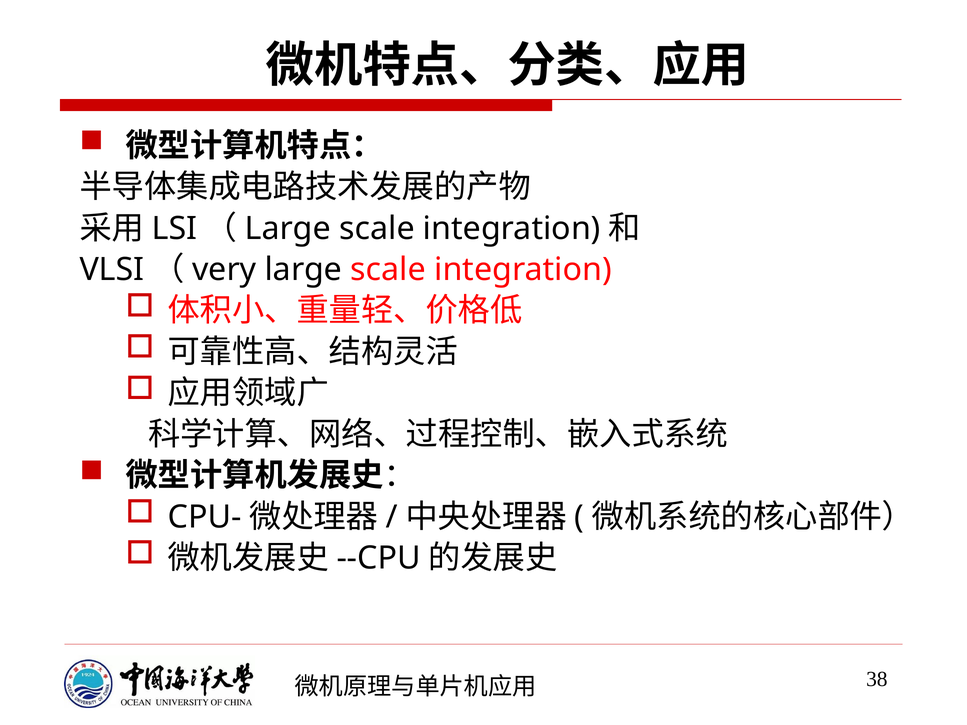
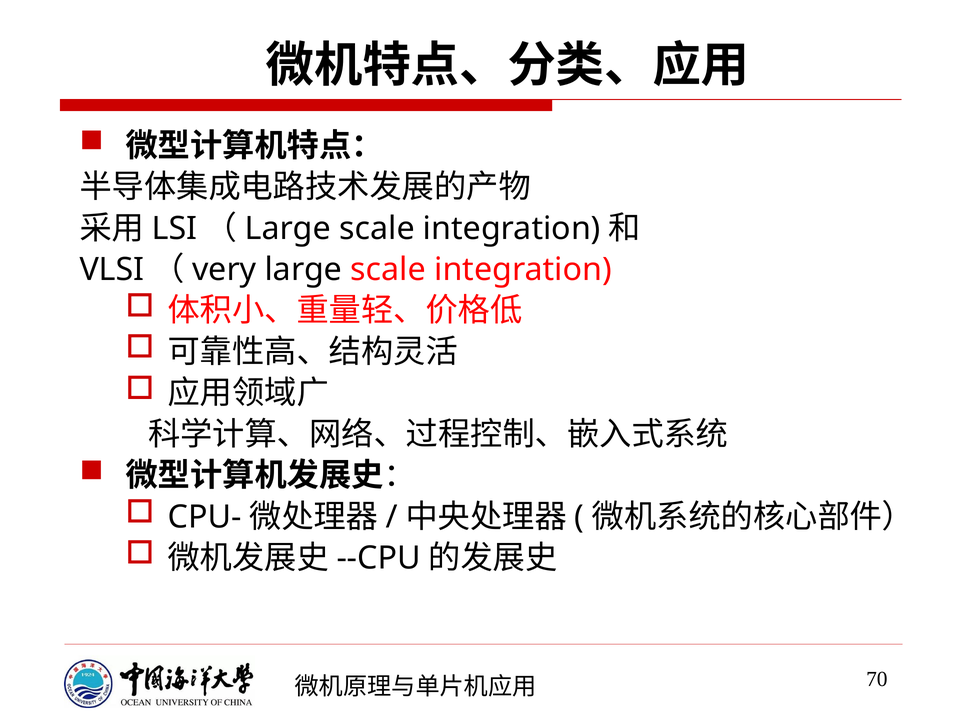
38: 38 -> 70
